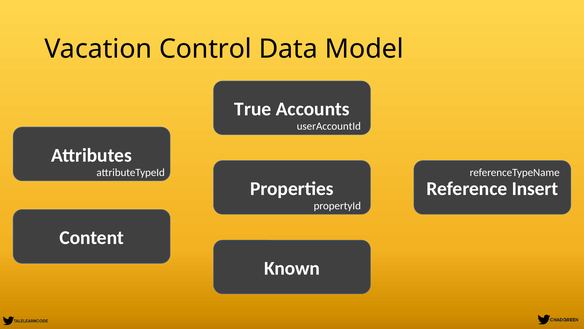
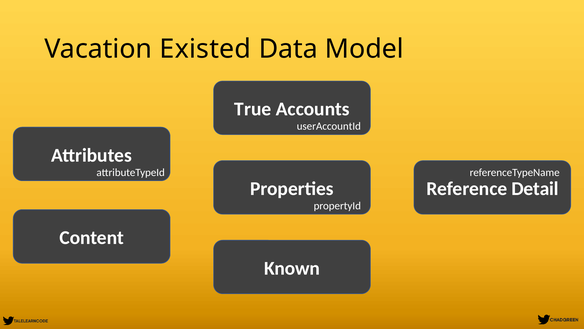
Control: Control -> Existed
Insert: Insert -> Detail
